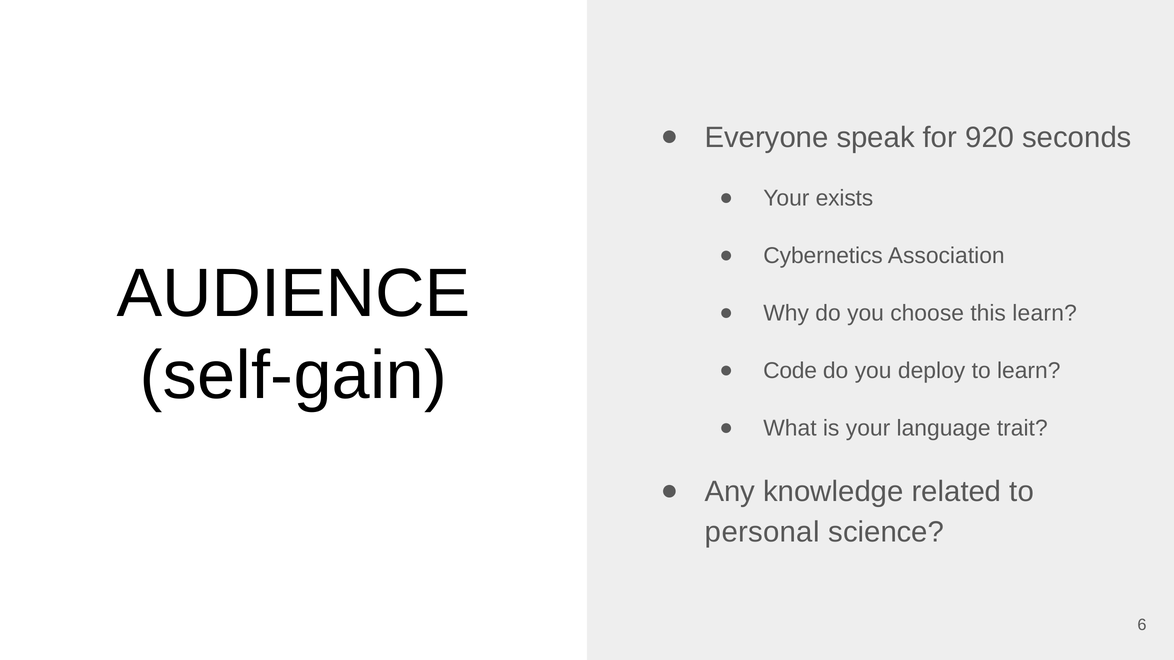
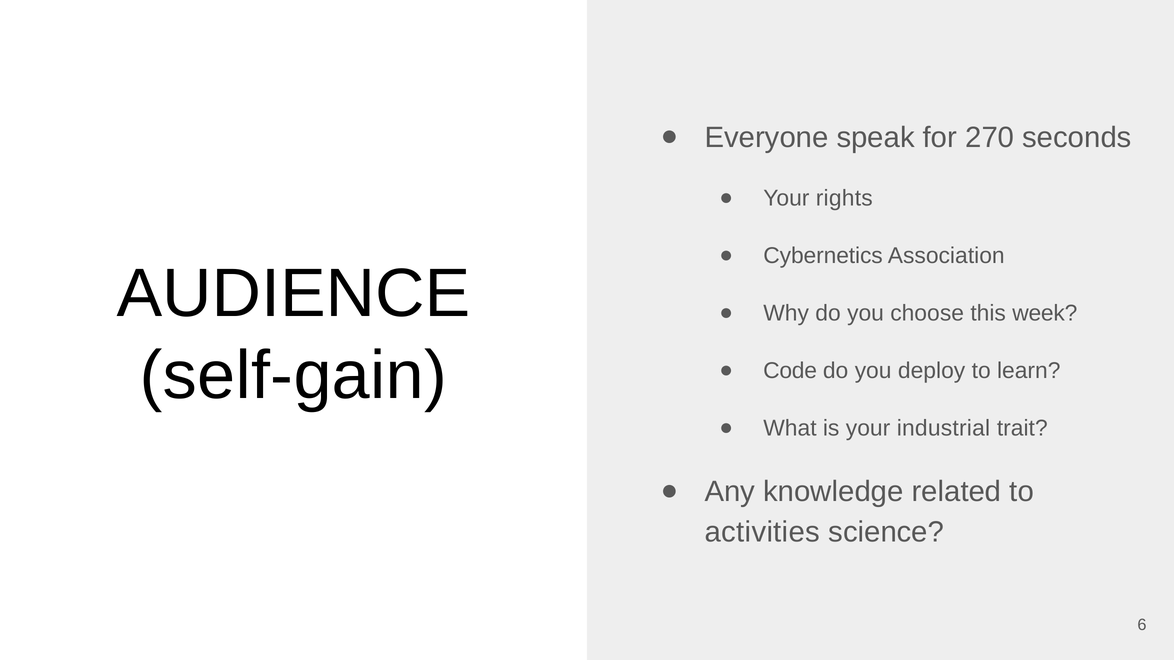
920: 920 -> 270
exists: exists -> rights
this learn: learn -> week
language: language -> industrial
personal: personal -> activities
